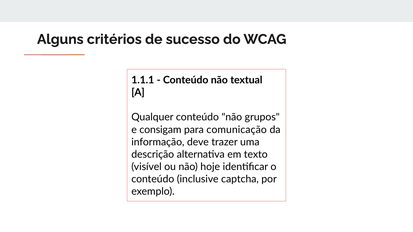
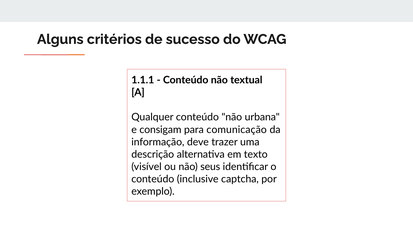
grupos: grupos -> urbana
hoje: hoje -> seus
